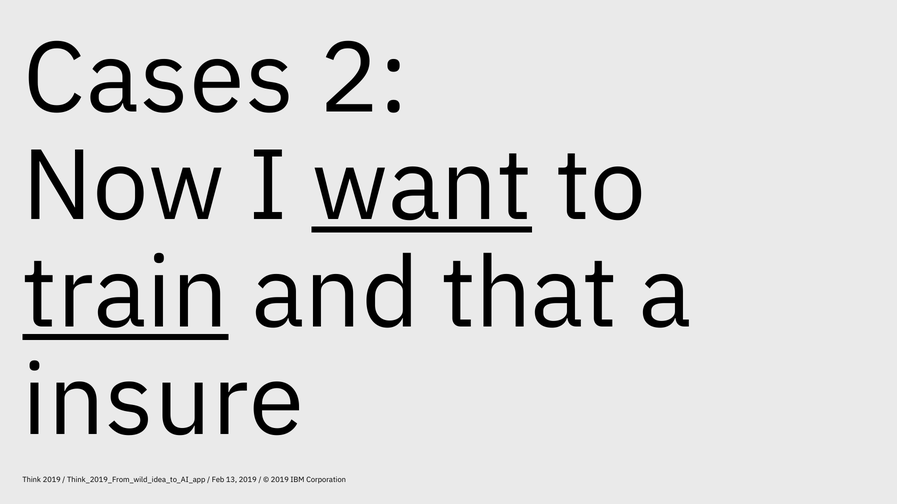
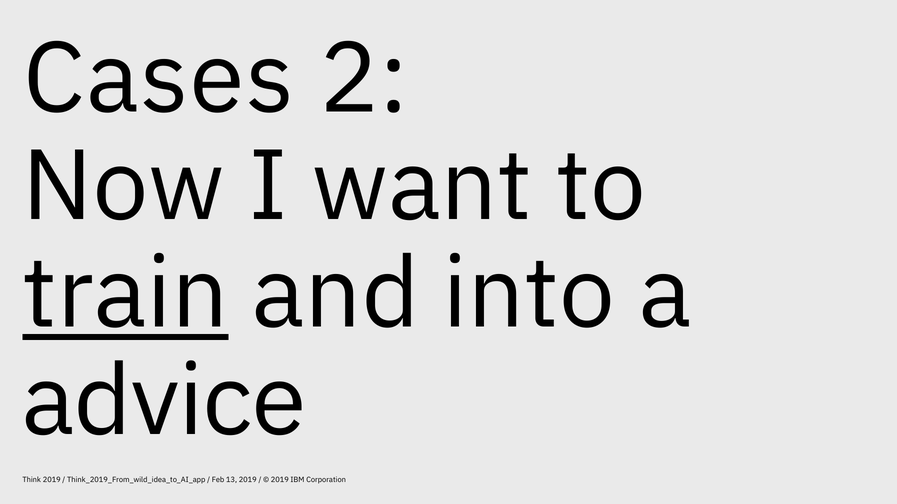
want underline: present -> none
that: that -> into
insure: insure -> advice
